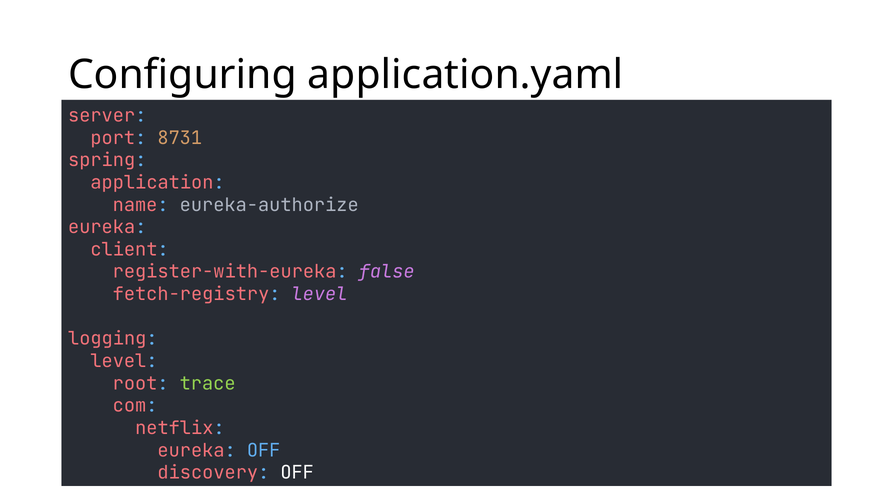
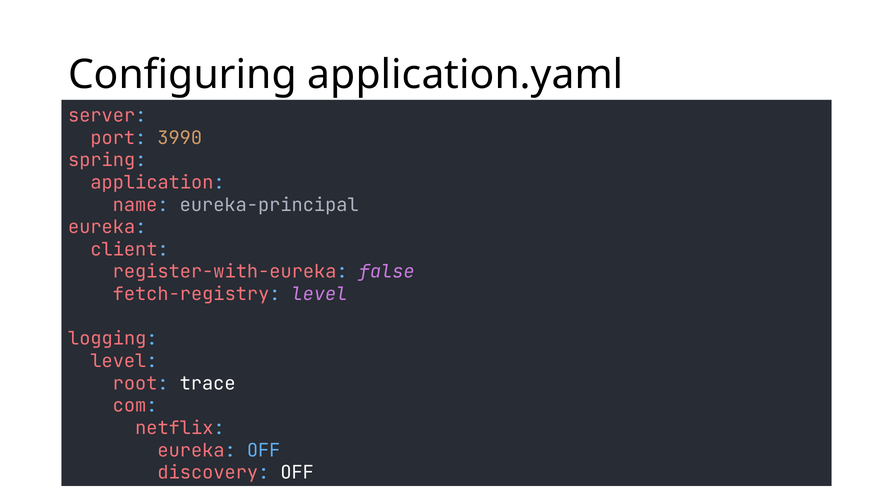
8731: 8731 -> 3990
eureka-authorize: eureka-authorize -> eureka-principal
trace colour: light green -> white
